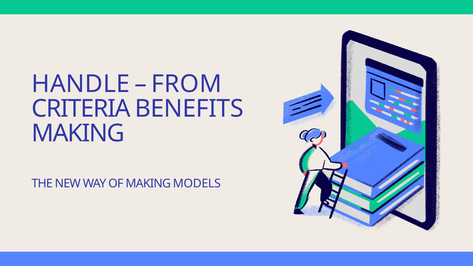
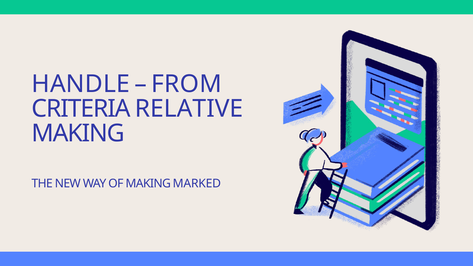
BENEFITS: BENEFITS -> RELATIVE
MODELS: MODELS -> MARKED
